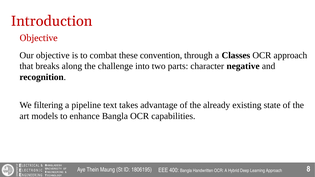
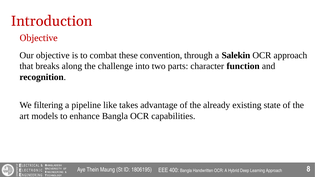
Classes: Classes -> Salekin
negative: negative -> function
text: text -> like
